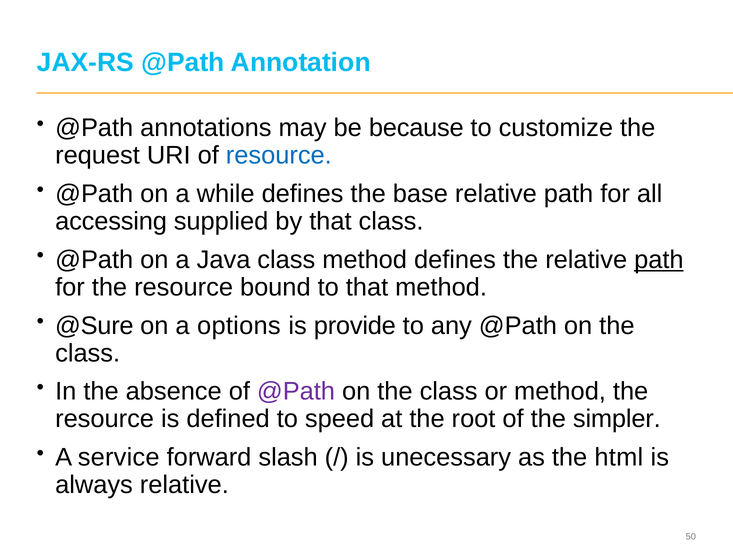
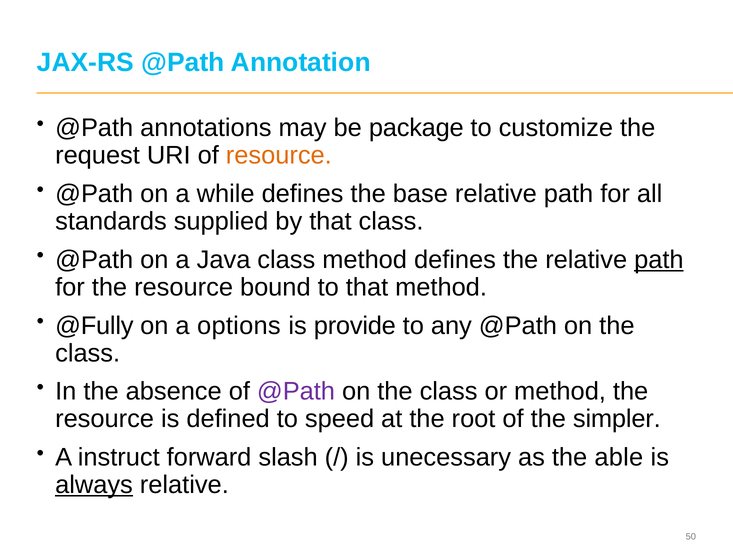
because: because -> package
resource at (279, 155) colour: blue -> orange
accessing: accessing -> standards
@Sure: @Sure -> @Fully
service: service -> instruct
html: html -> able
always underline: none -> present
